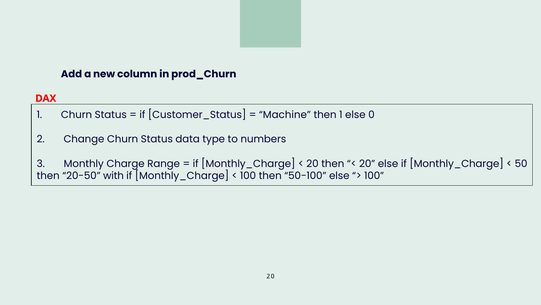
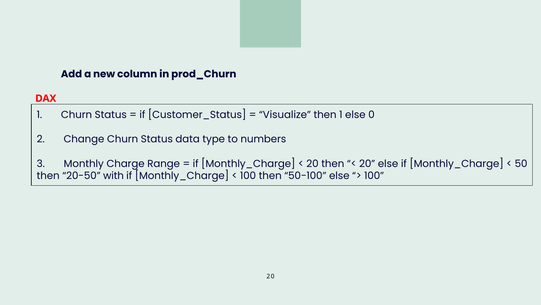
Machine: Machine -> Visualize
